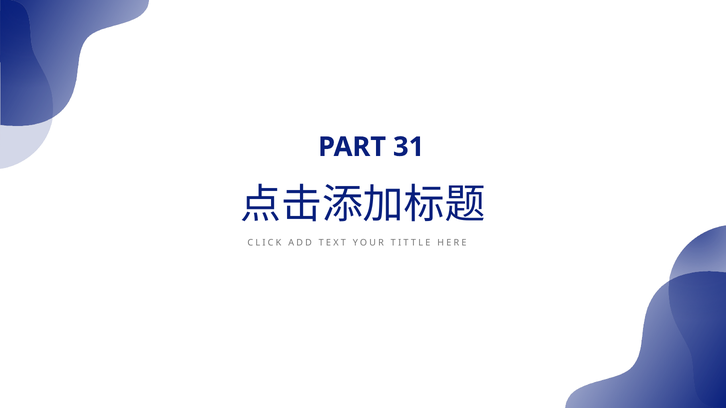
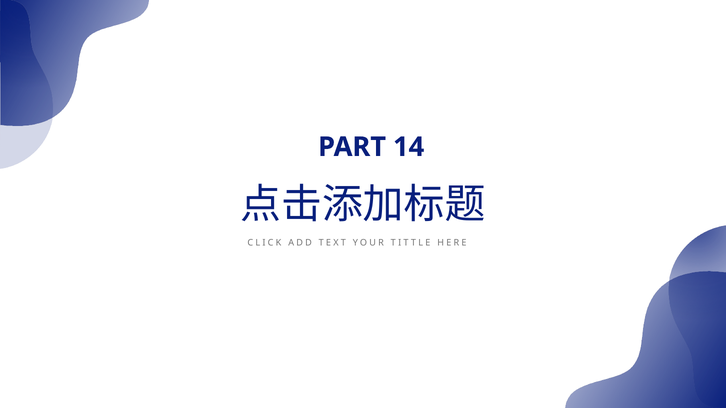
31: 31 -> 14
